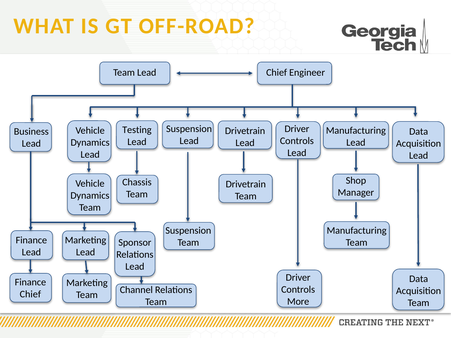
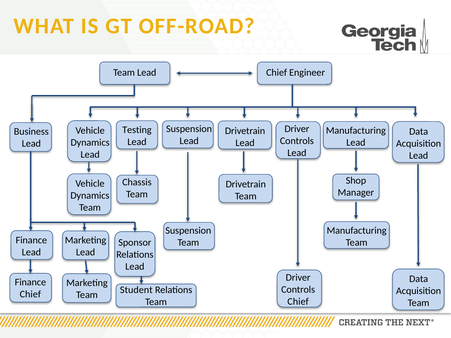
Channel: Channel -> Student
More at (298, 302): More -> Chief
